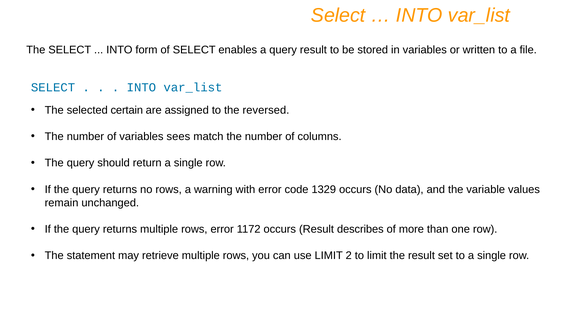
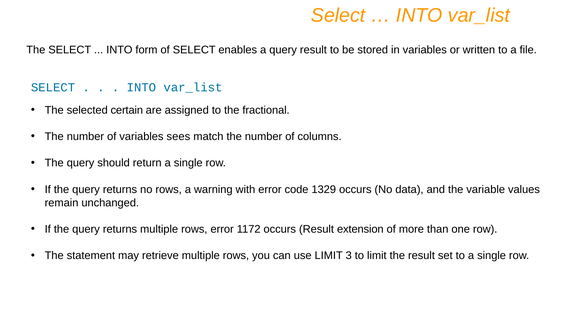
reversed: reversed -> fractional
describes: describes -> extension
2: 2 -> 3
